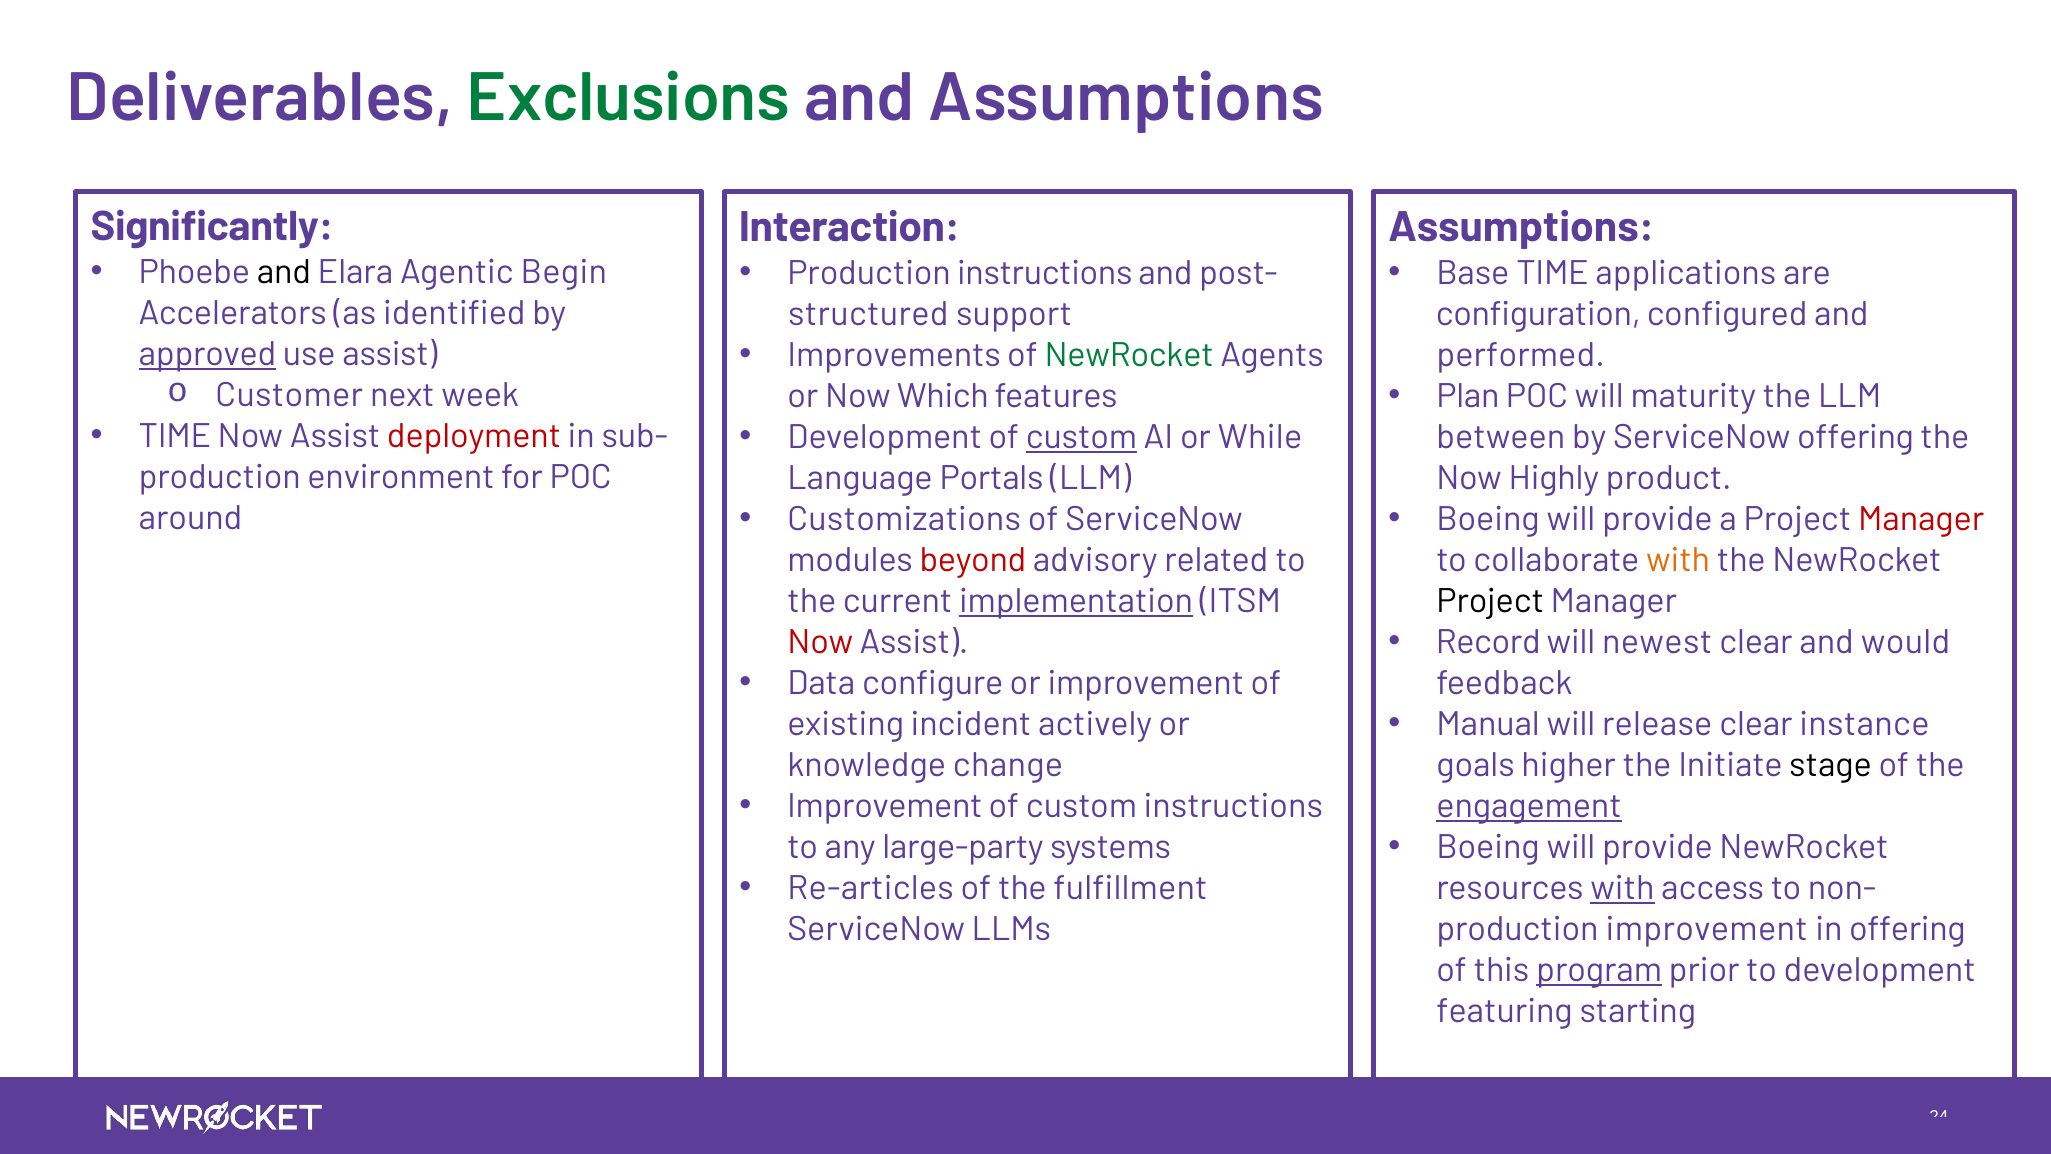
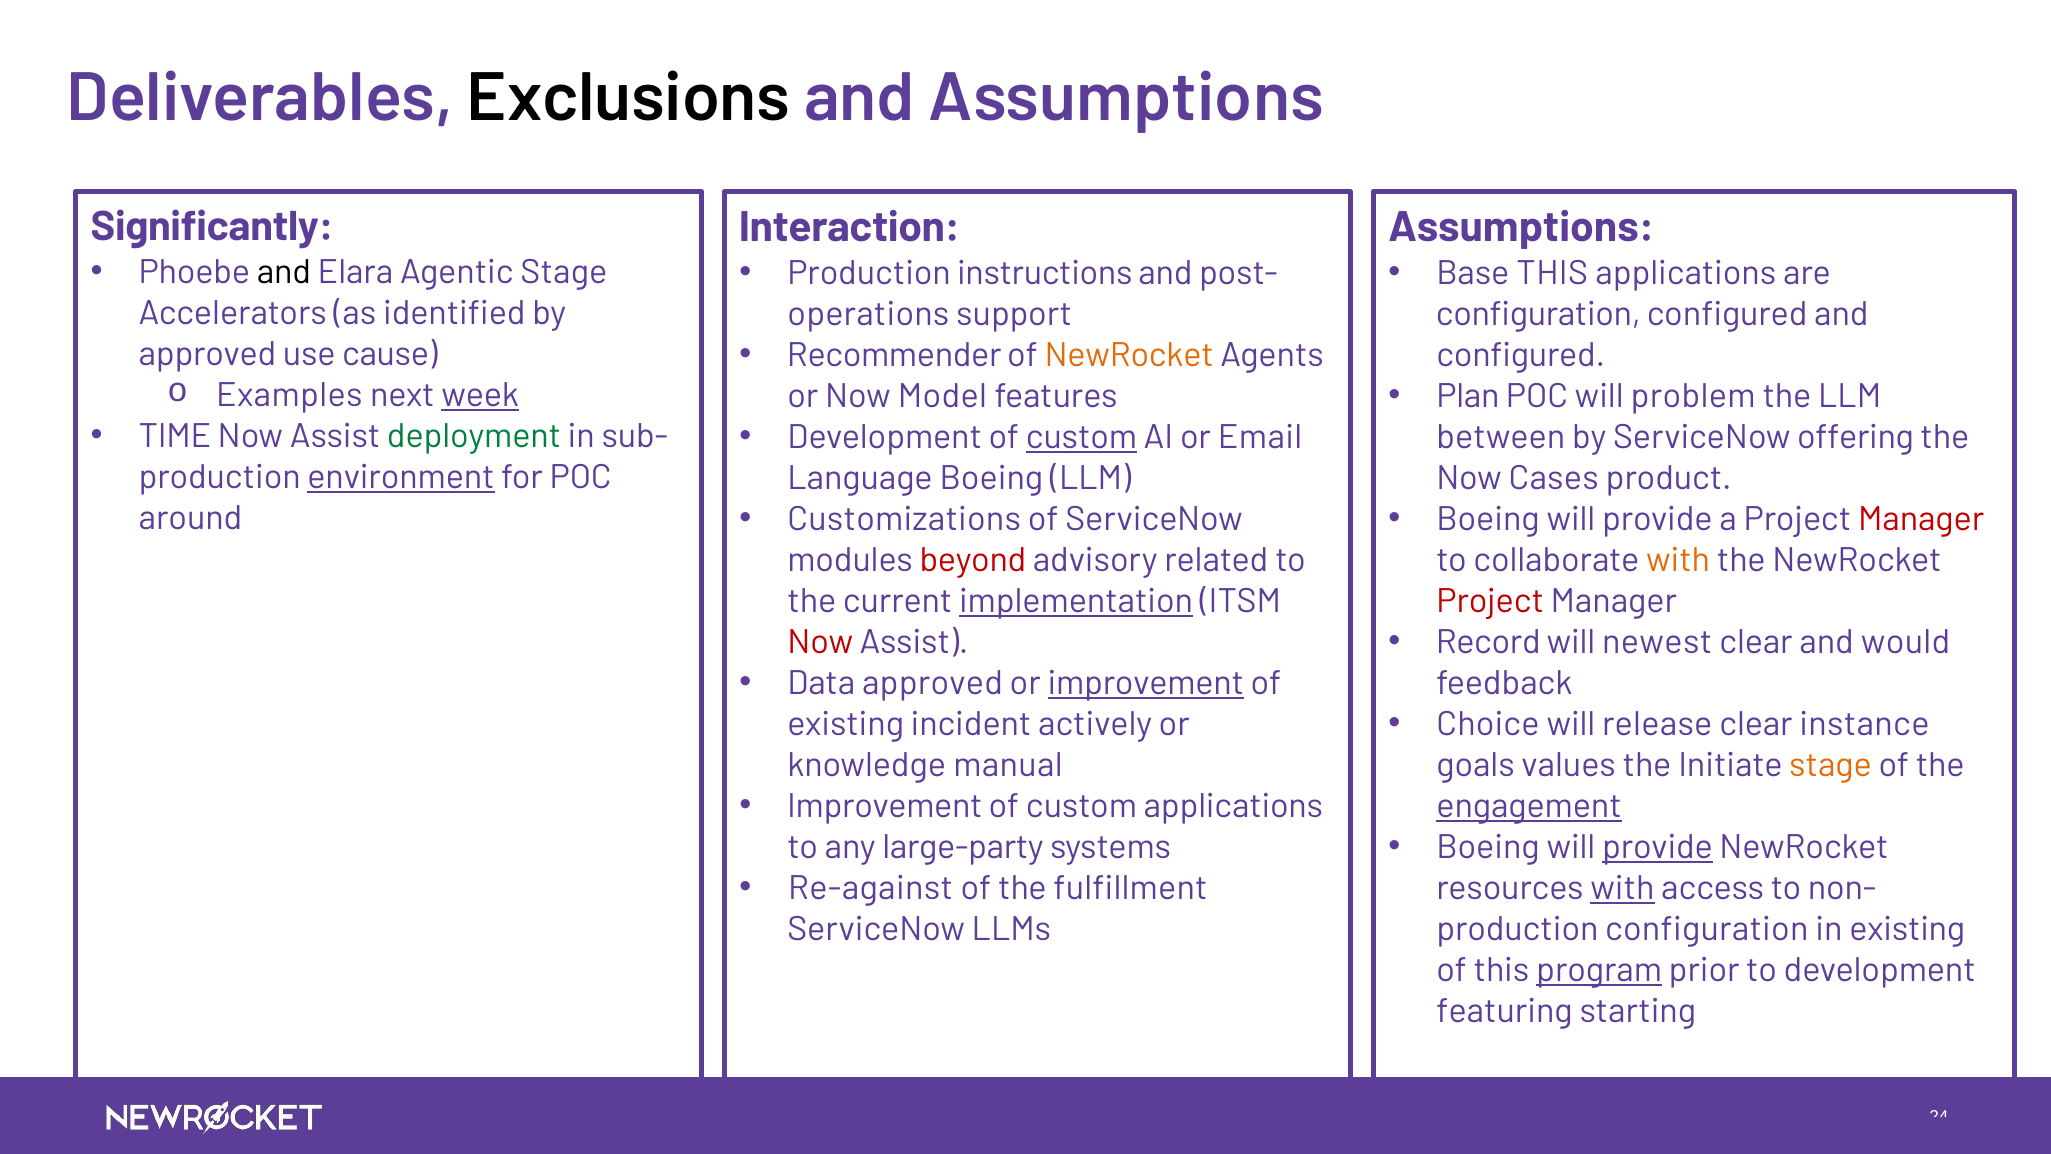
Exclusions colour: green -> black
Agentic Begin: Begin -> Stage
Base TIME: TIME -> THIS
structured: structured -> operations
Improvements: Improvements -> Recommender
NewRocket at (1129, 355) colour: green -> orange
approved at (208, 354) underline: present -> none
use assist: assist -> cause
performed at (1521, 355): performed -> configured
Customer: Customer -> Examples
week underline: none -> present
maturity: maturity -> problem
Which: Which -> Model
deployment colour: red -> green
While: While -> Email
environment underline: none -> present
Language Portals: Portals -> Boeing
Highly: Highly -> Cases
Project at (1490, 601) colour: black -> red
Data configure: configure -> approved
improvement at (1146, 683) underline: none -> present
Manual: Manual -> Choice
change: change -> manual
higher: higher -> values
stage at (1831, 765) colour: black -> orange
custom instructions: instructions -> applications
provide at (1657, 847) underline: none -> present
Re-articles: Re-articles -> Re-against
production improvement: improvement -> configuration
in offering: offering -> existing
